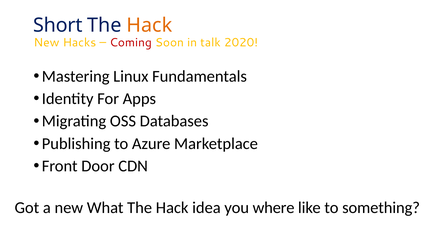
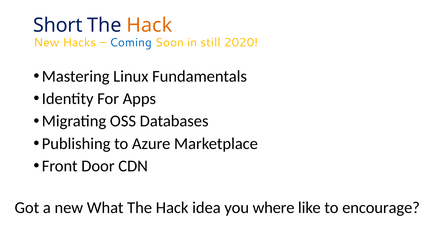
Coming colour: red -> blue
talk: talk -> still
something: something -> encourage
